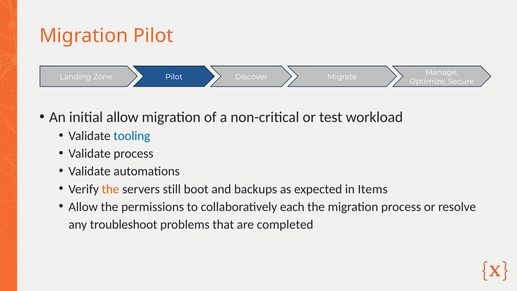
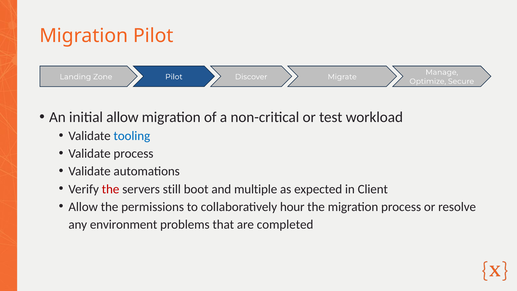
the at (111, 189) colour: orange -> red
backups: backups -> multiple
Items: Items -> Client
each: each -> hour
troubleshoot: troubleshoot -> environment
